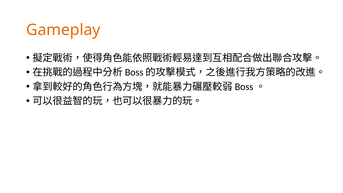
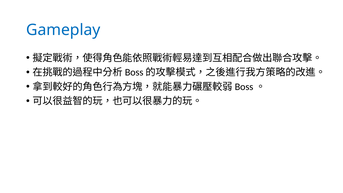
Gameplay colour: orange -> blue
